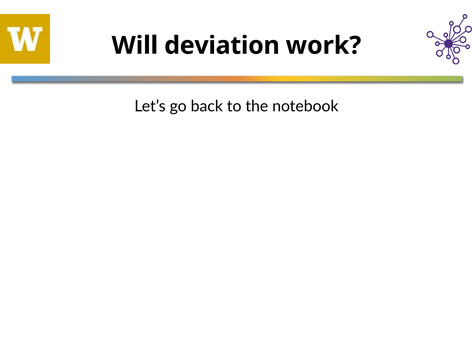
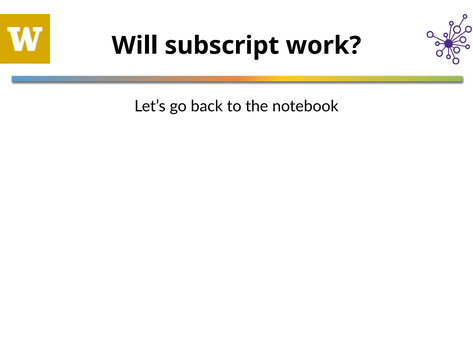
deviation: deviation -> subscript
